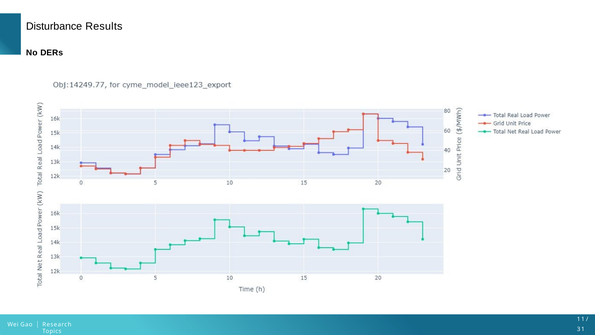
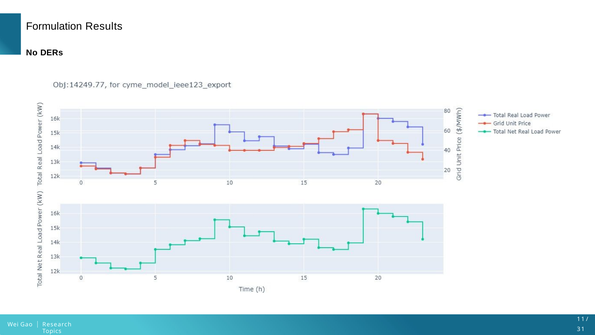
Disturbance: Disturbance -> Formulation
